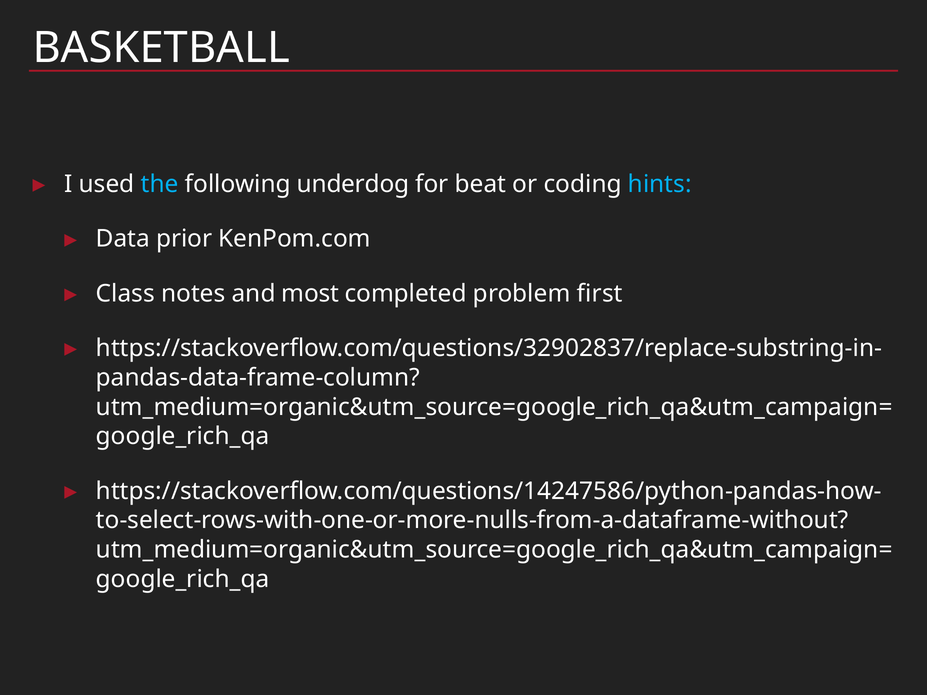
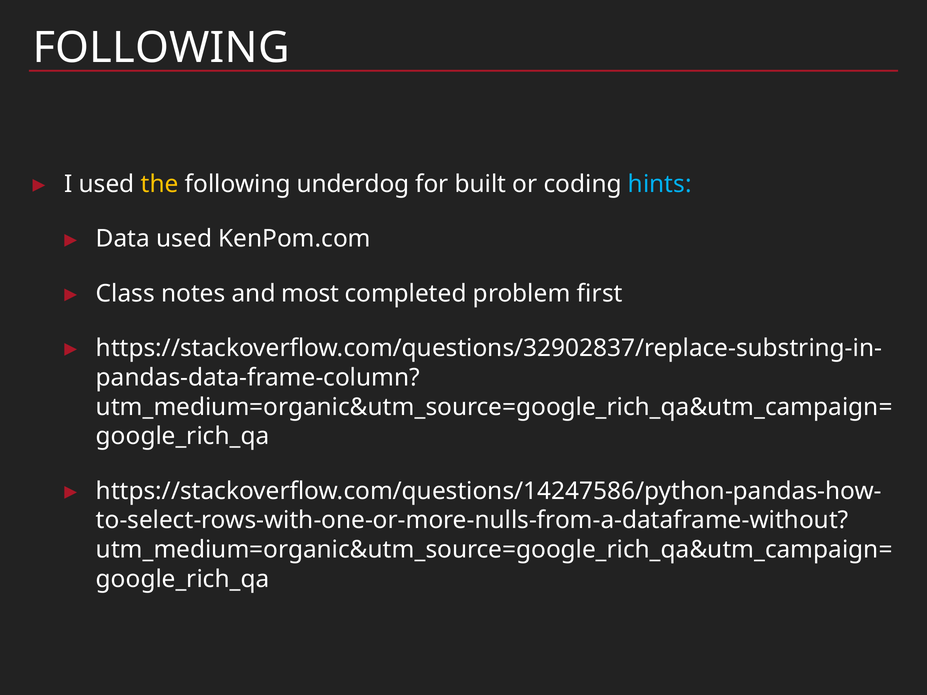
BASKETBALL at (161, 48): BASKETBALL -> FOLLOWING
the colour: light blue -> yellow
beat: beat -> built
Data prior: prior -> used
